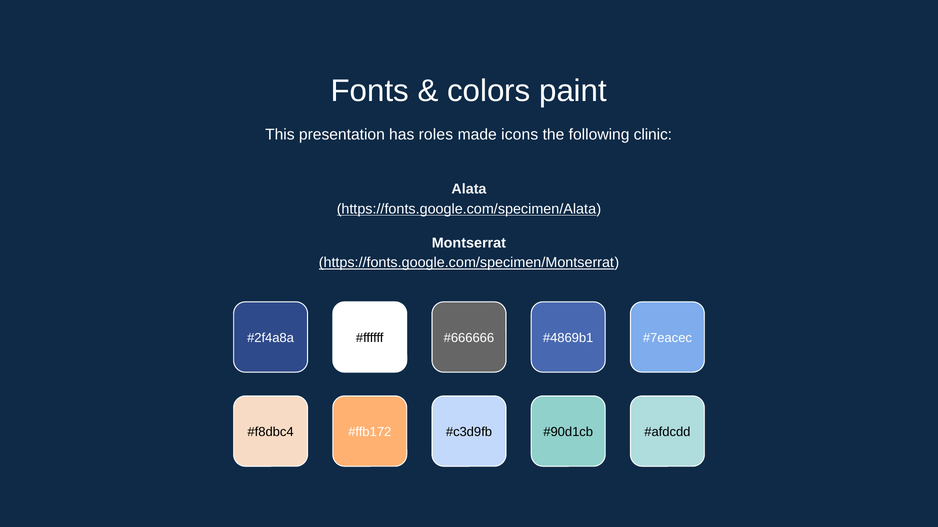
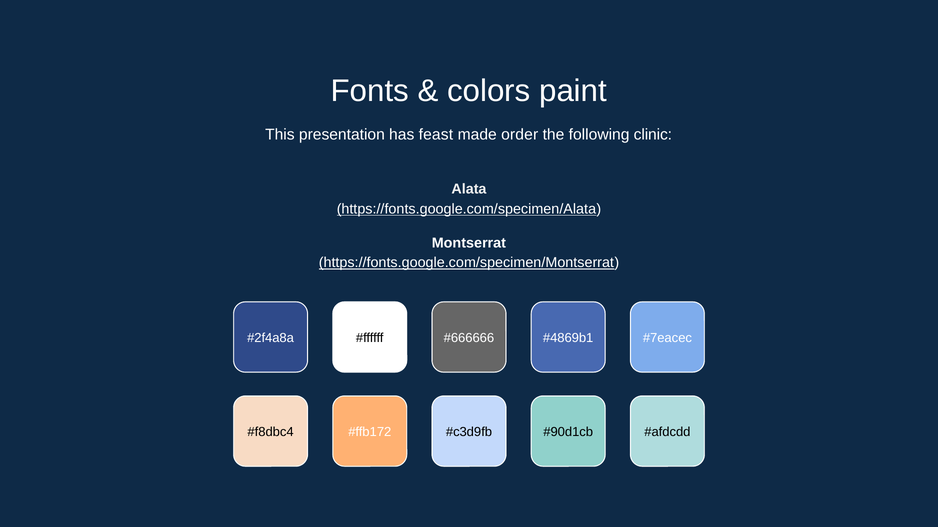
roles: roles -> feast
icons: icons -> order
